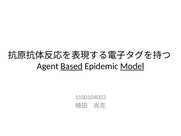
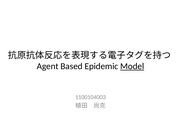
Based underline: present -> none
